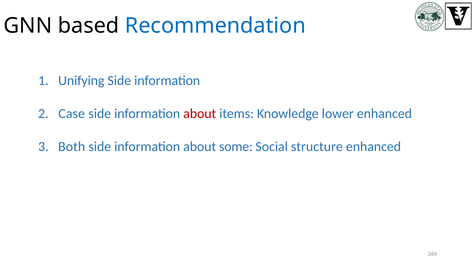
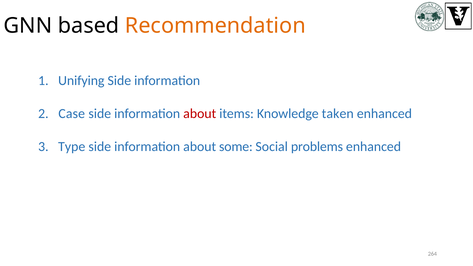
Recommendation colour: blue -> orange
lower: lower -> taken
Both: Both -> Type
structure: structure -> problems
